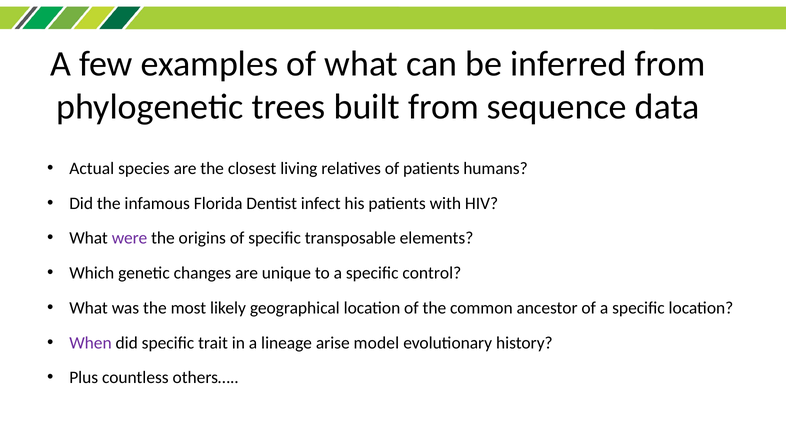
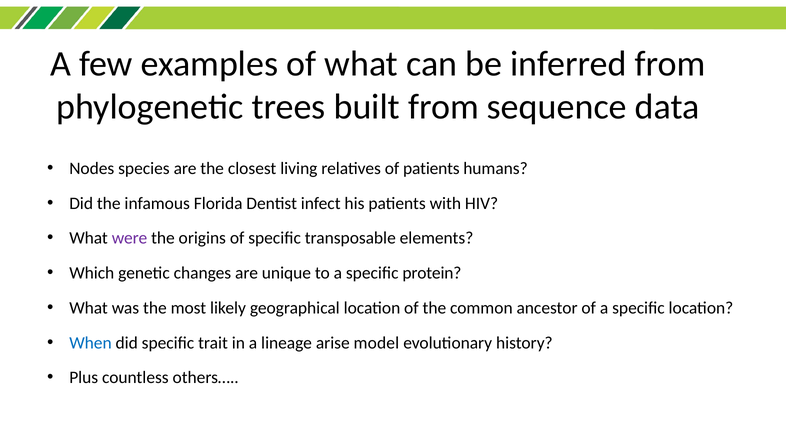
Actual: Actual -> Nodes
control: control -> protein
When colour: purple -> blue
